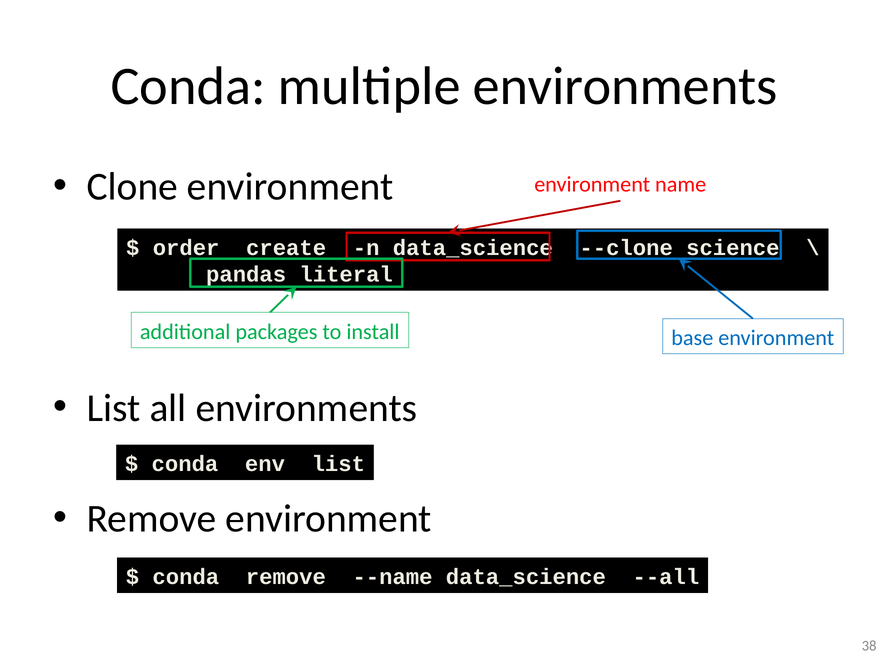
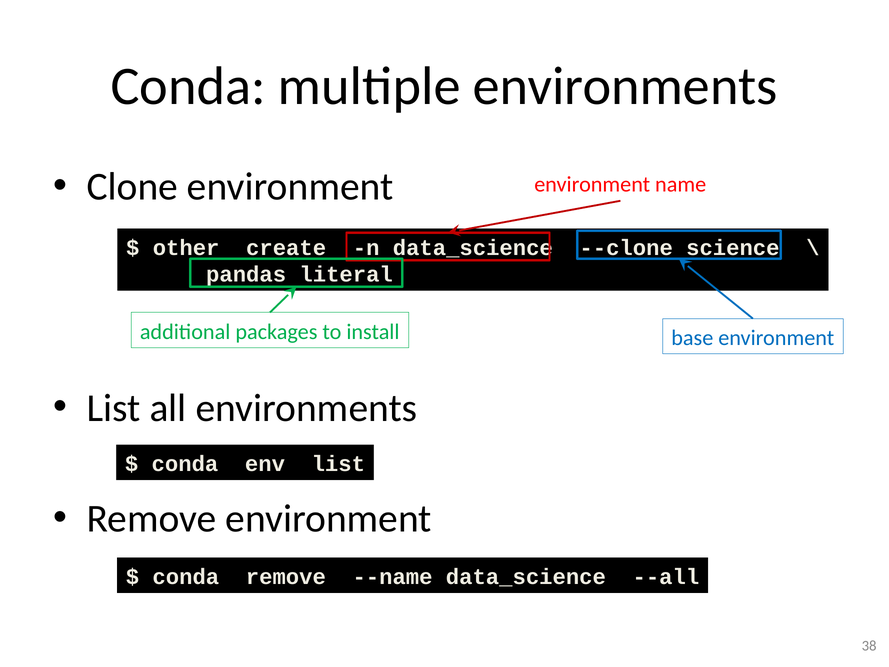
order: order -> other
